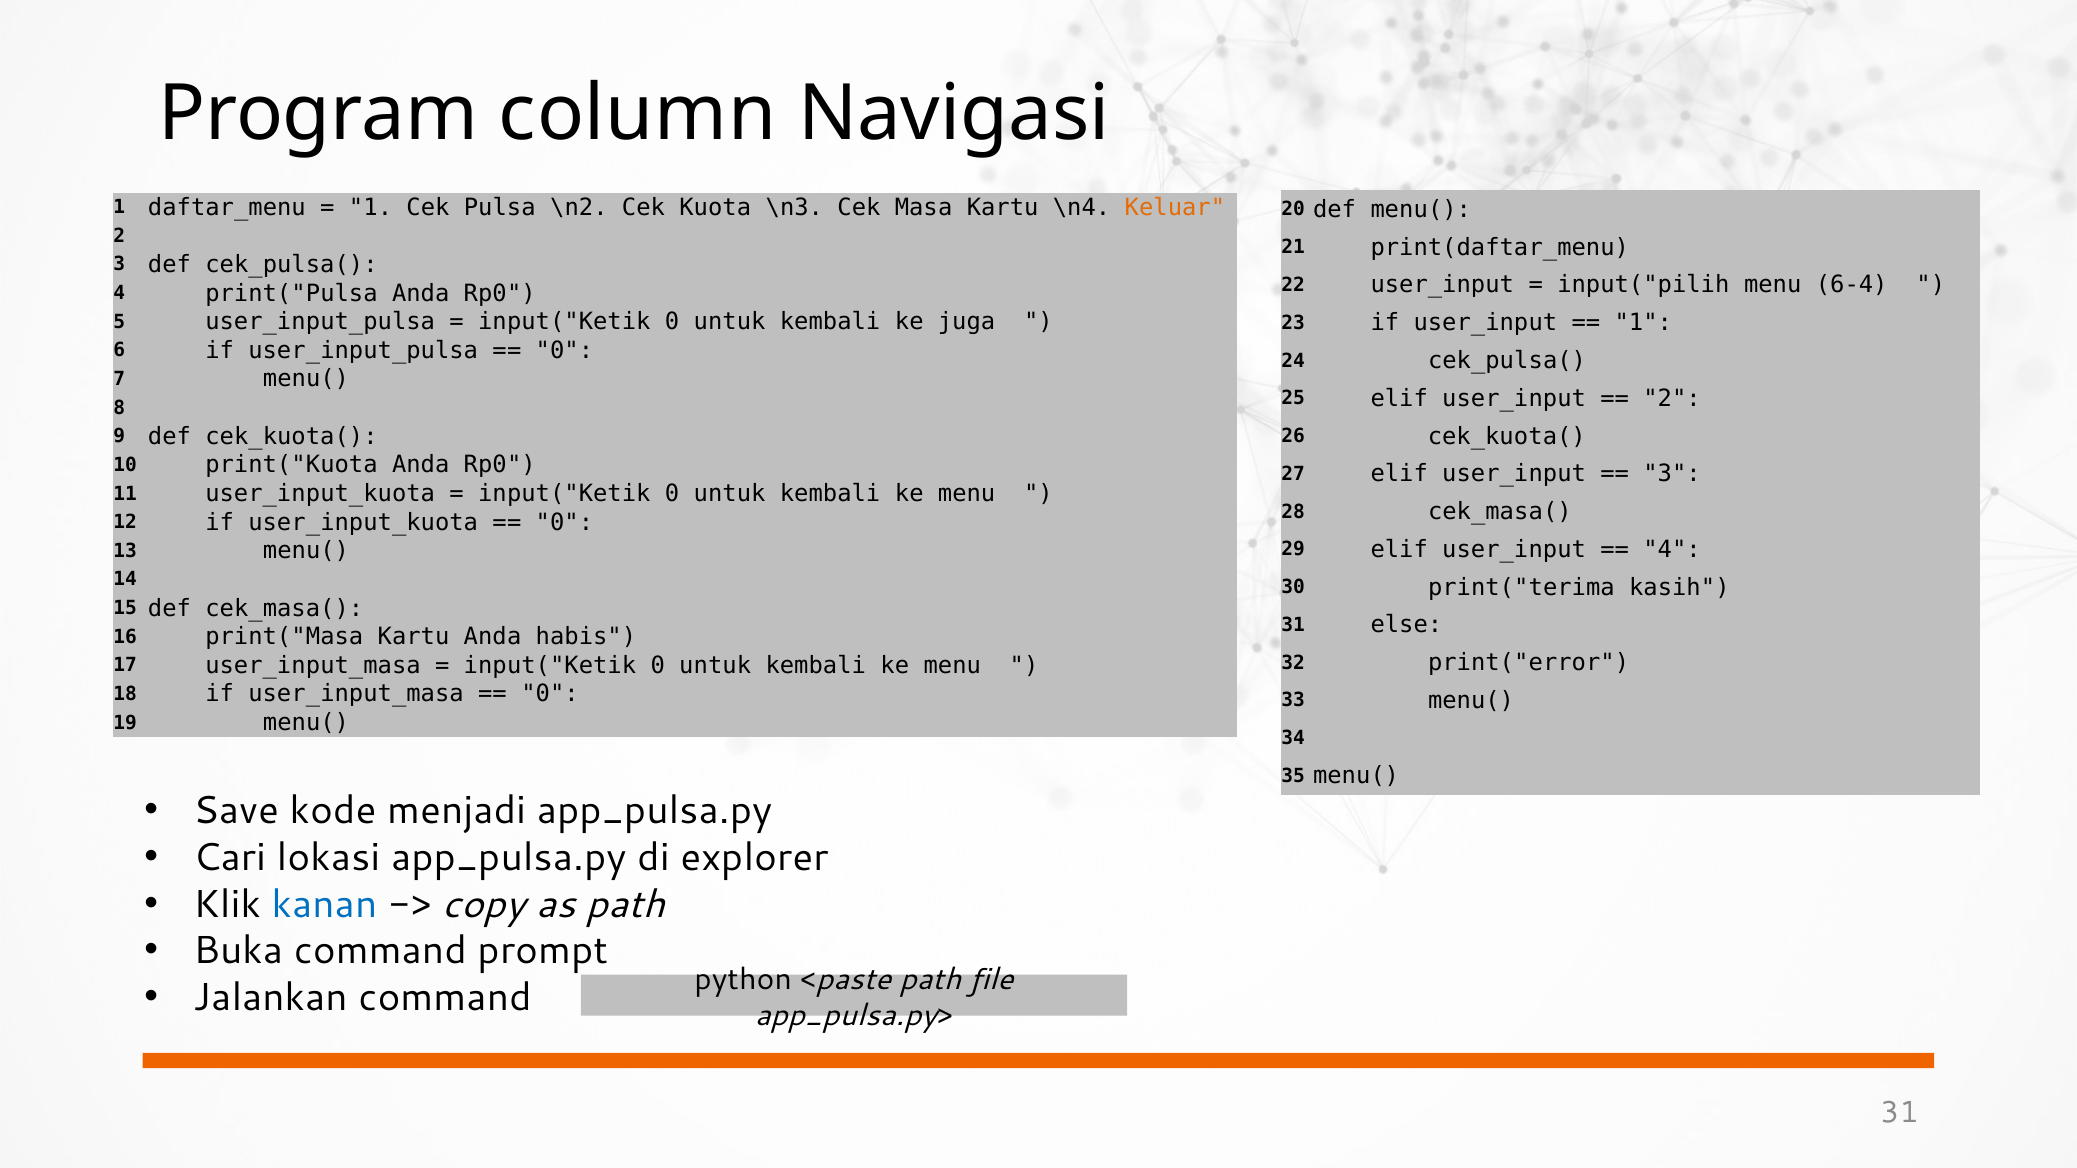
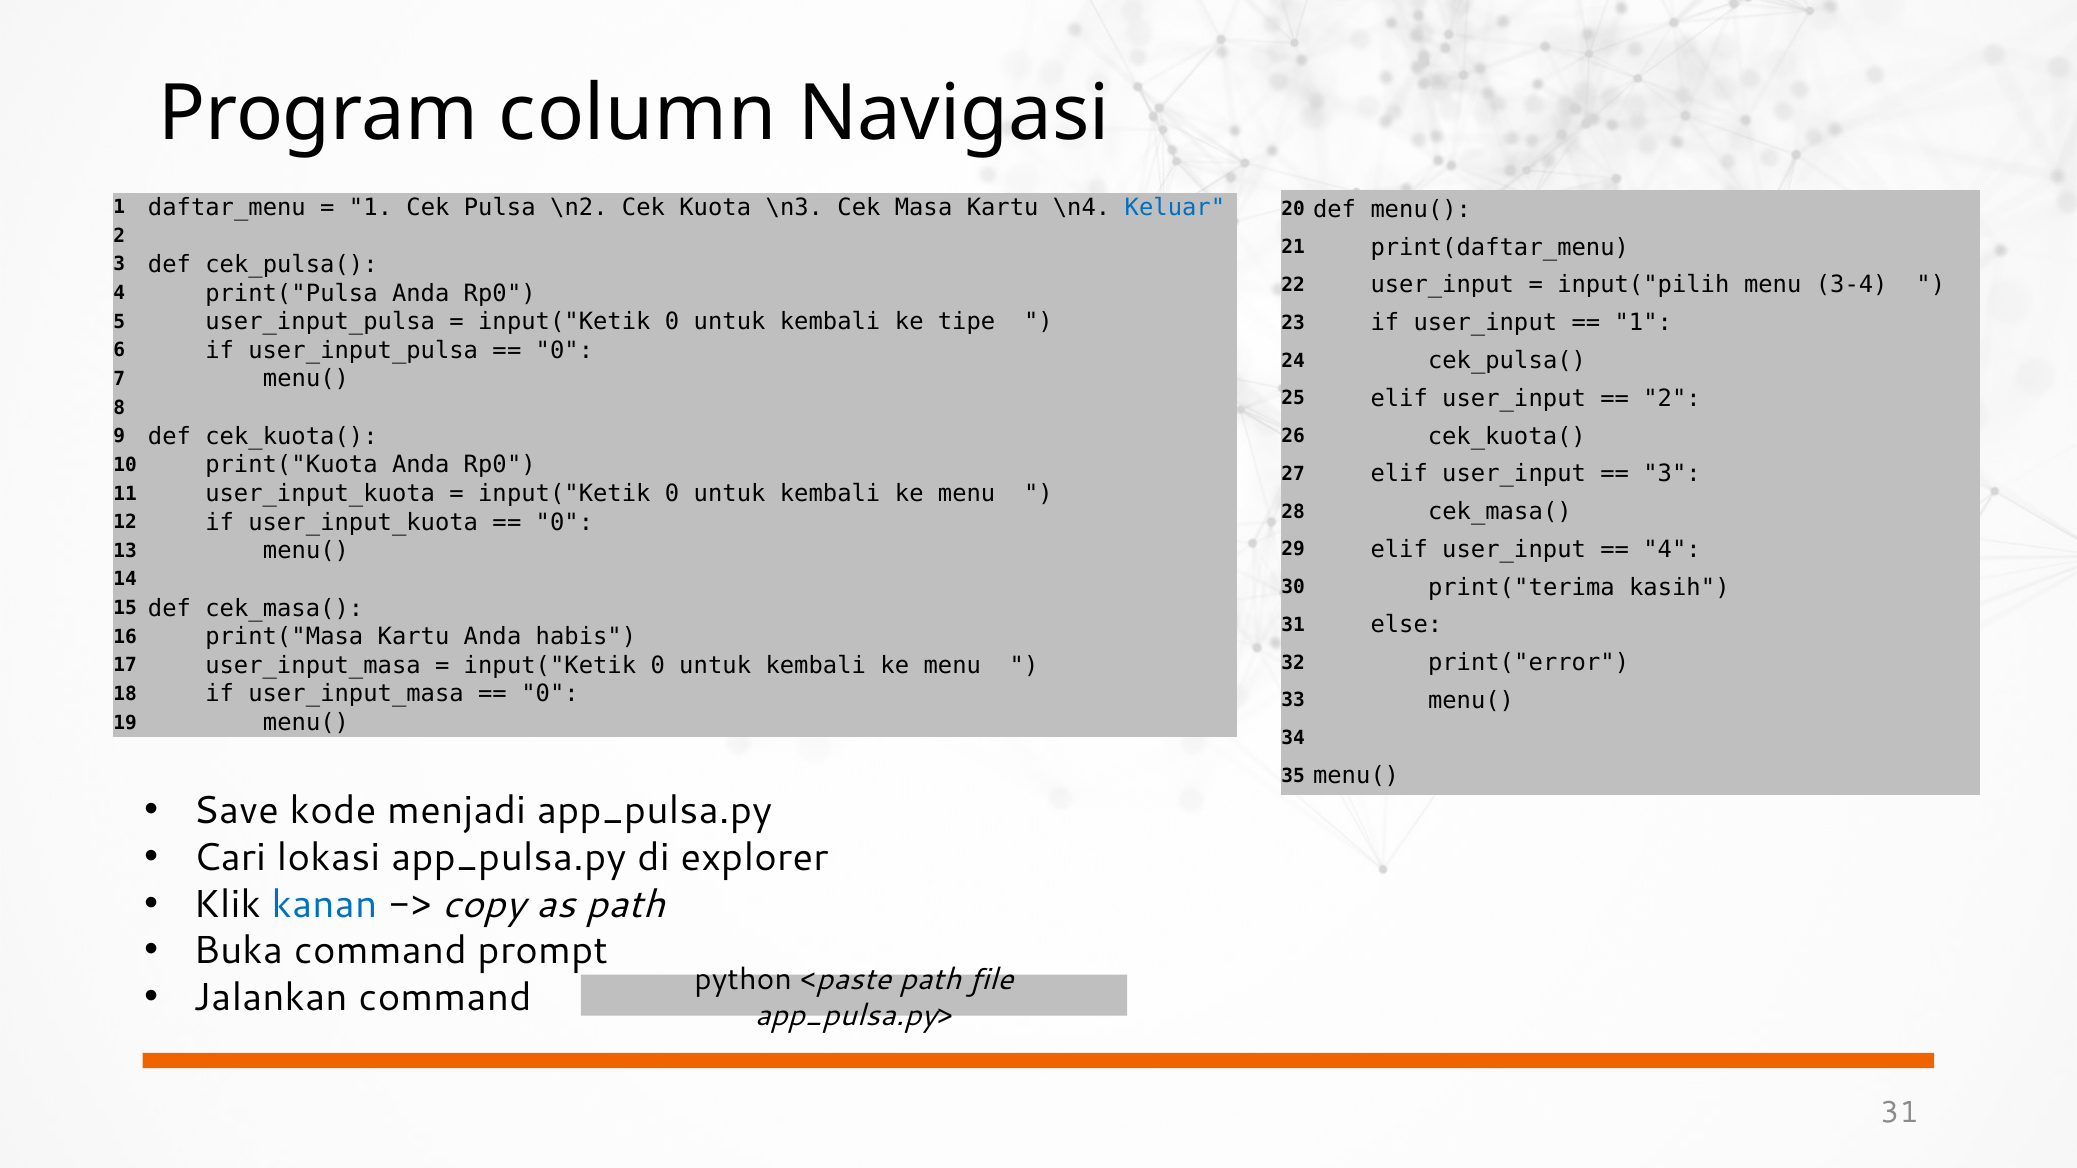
Keluar colour: orange -> blue
6-4: 6-4 -> 3-4
juga: juga -> tipe
